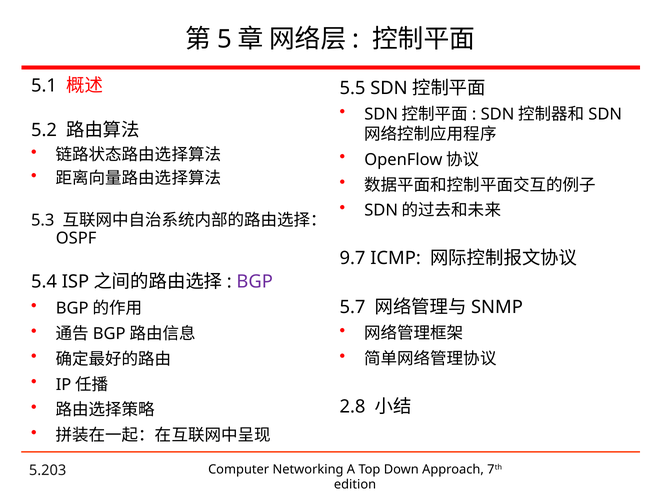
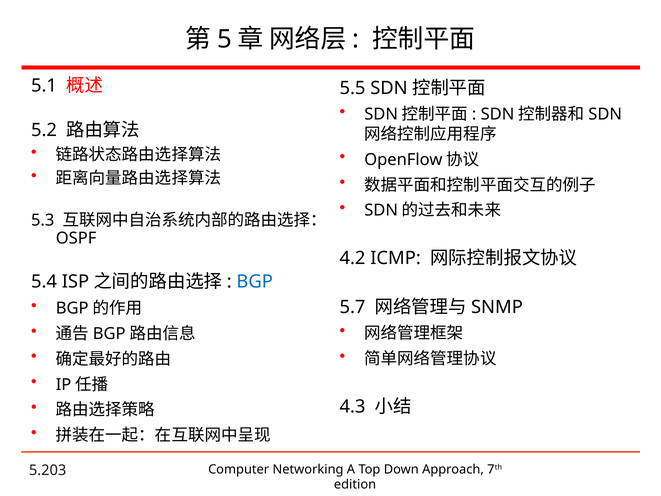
9.7: 9.7 -> 4.2
BGP colour: purple -> blue
2.8: 2.8 -> 4.3
